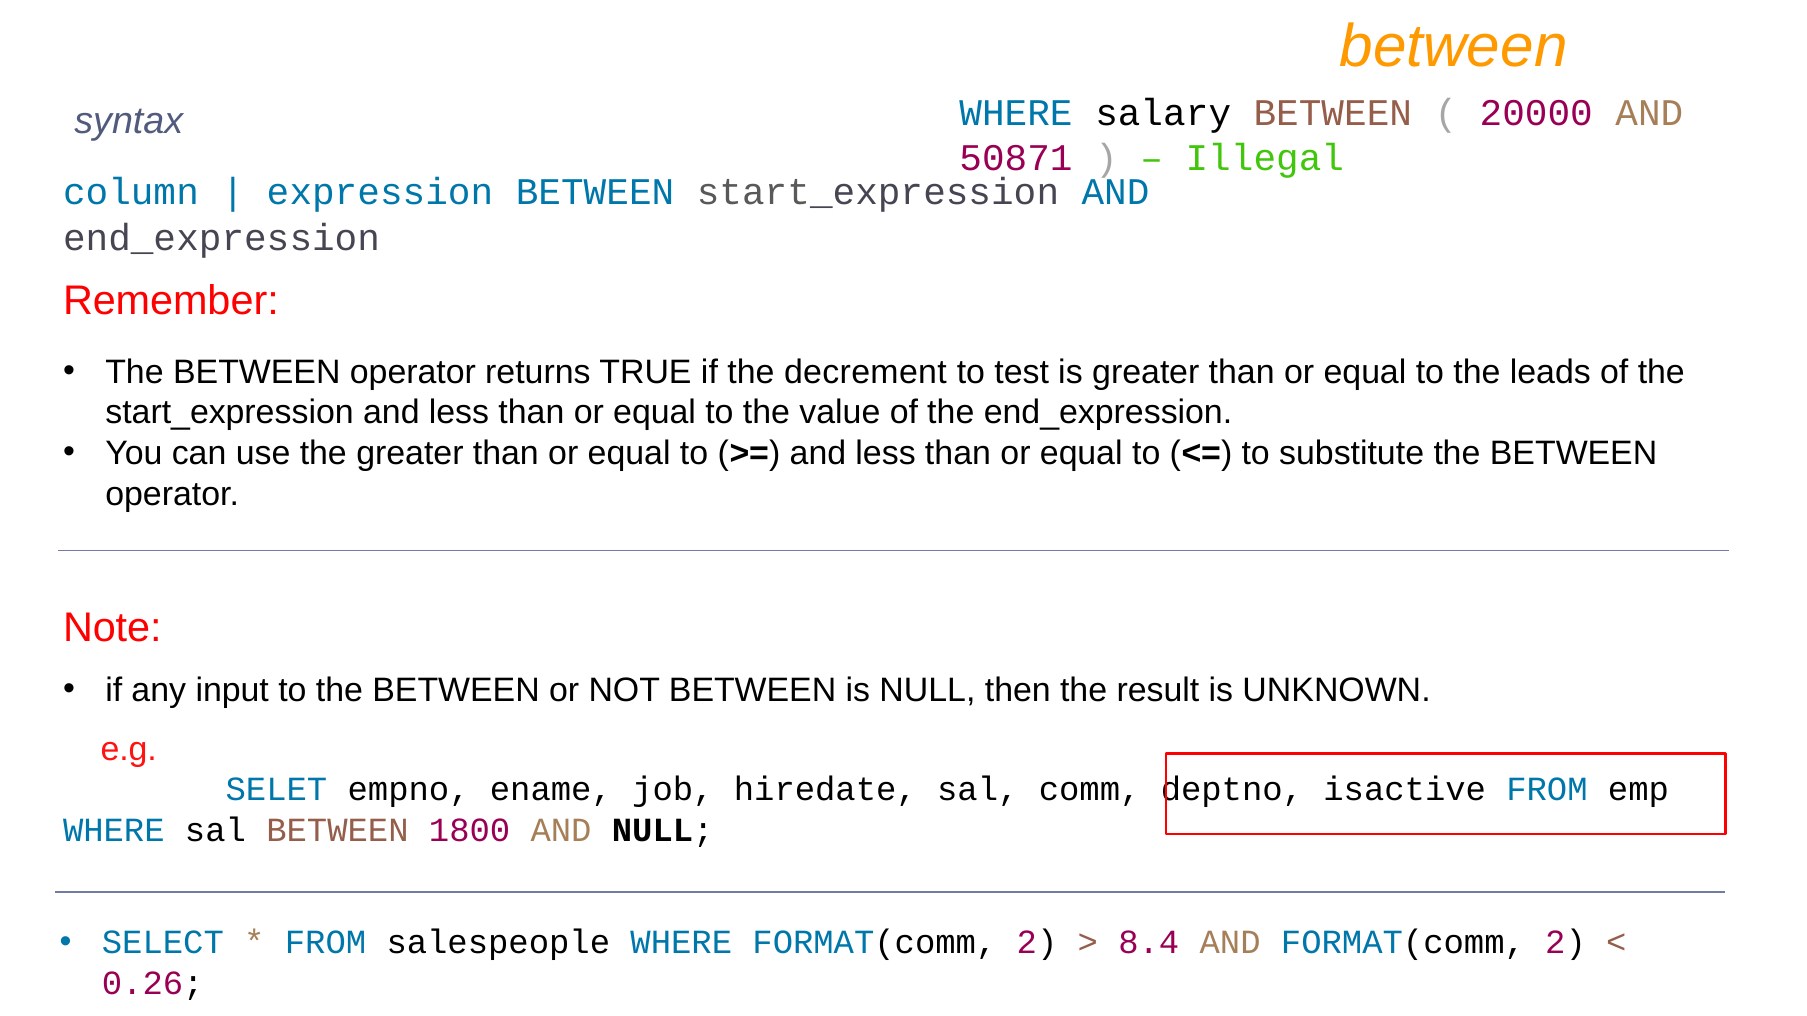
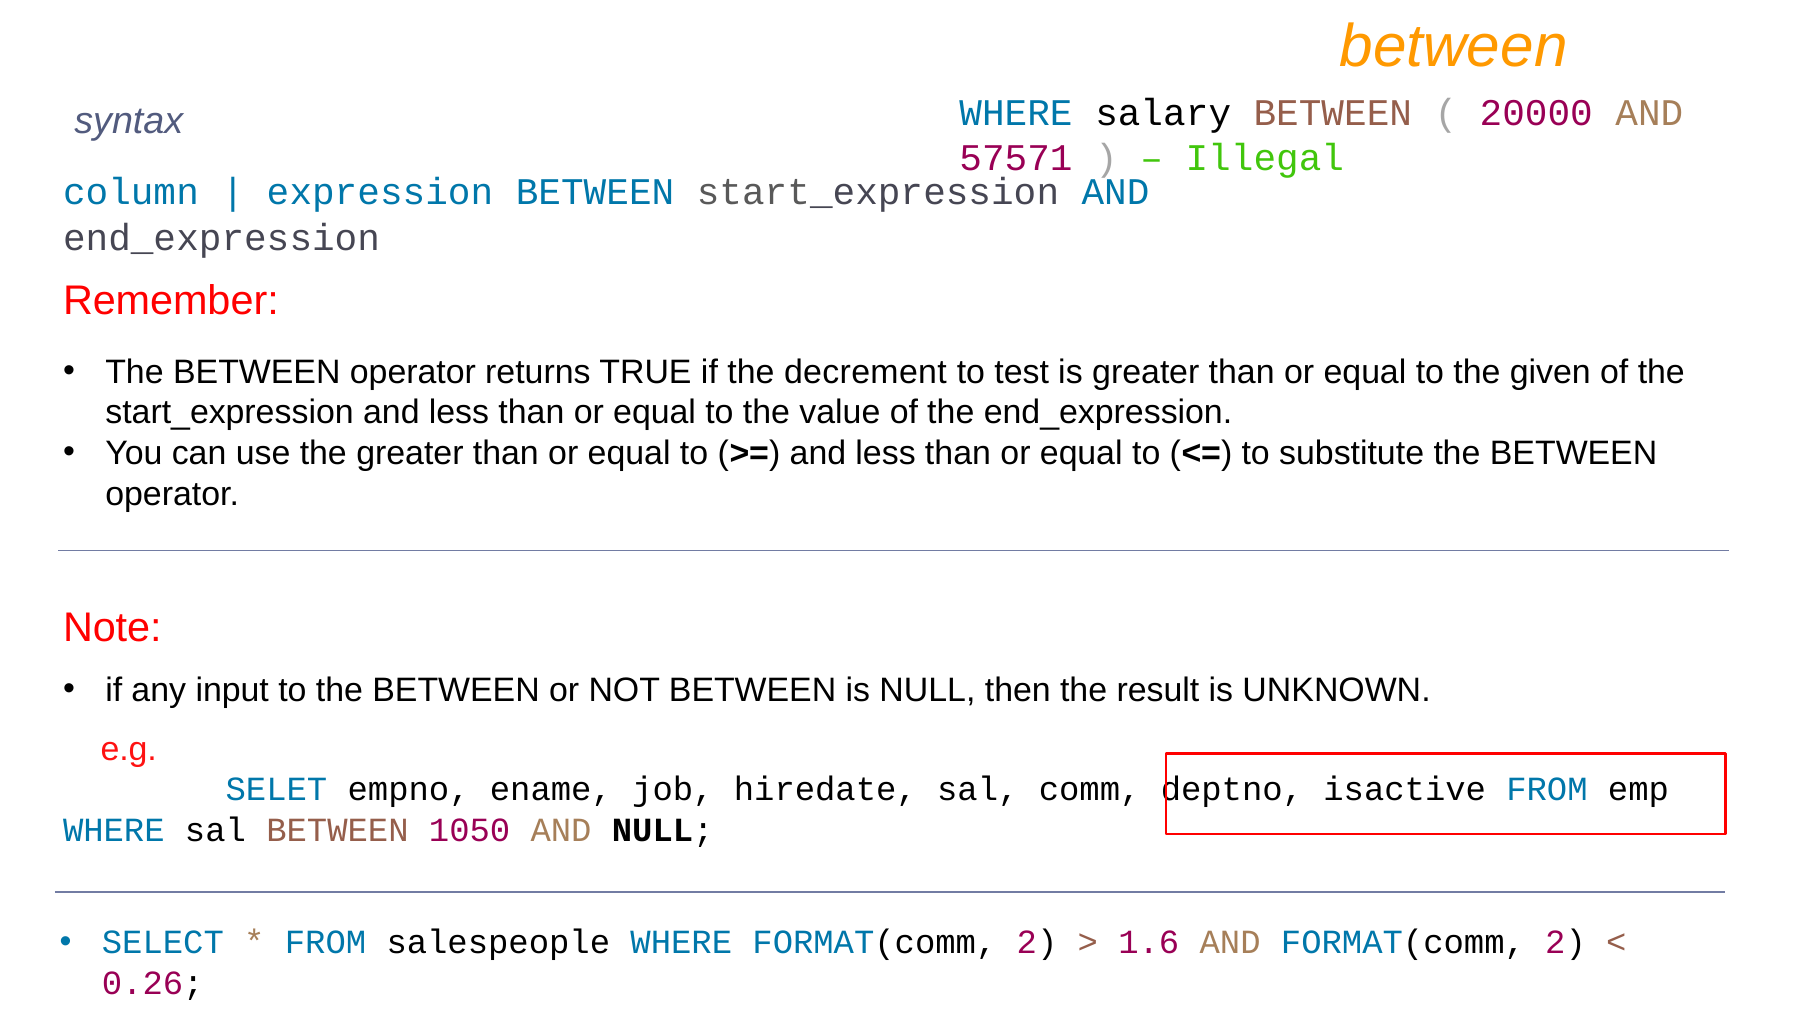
50871: 50871 -> 57571
leads: leads -> given
1800: 1800 -> 1050
8.4: 8.4 -> 1.6
